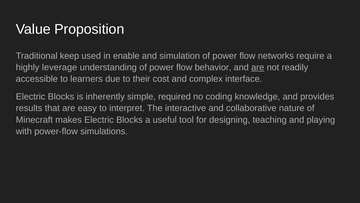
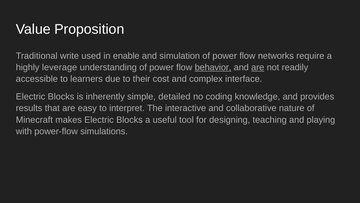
keep: keep -> write
behavior underline: none -> present
required: required -> detailed
